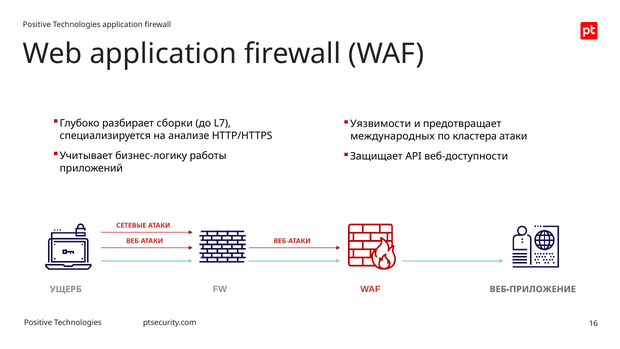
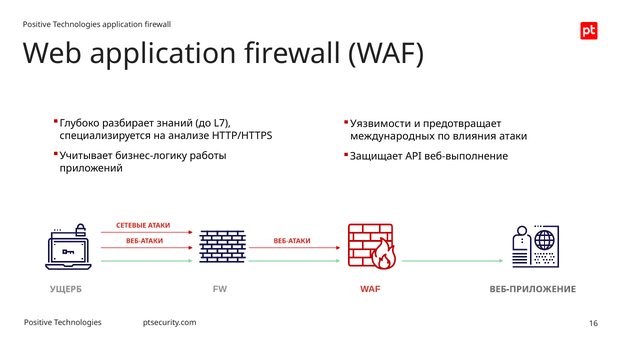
сборки: сборки -> знаний
кластера: кластера -> влияния
веб-доступности: веб-доступности -> веб-выполнение
